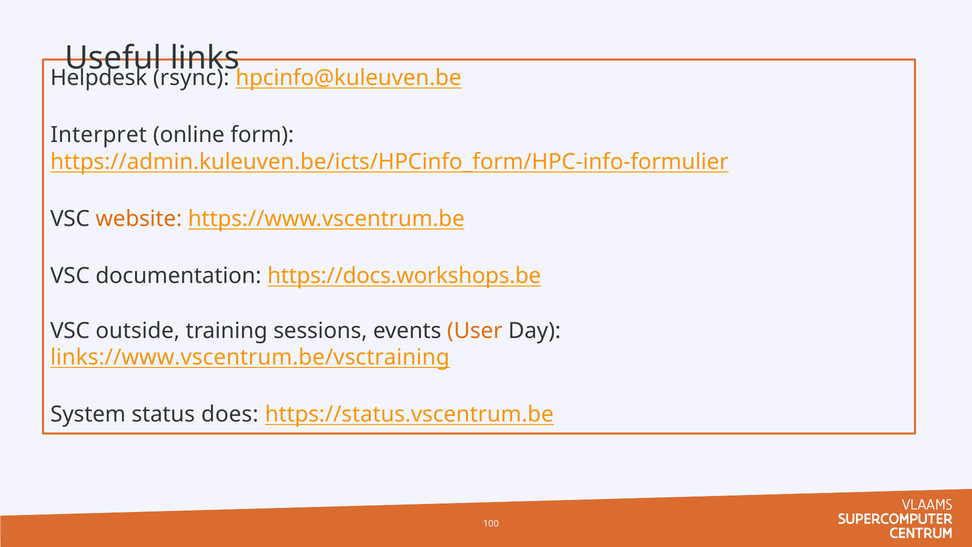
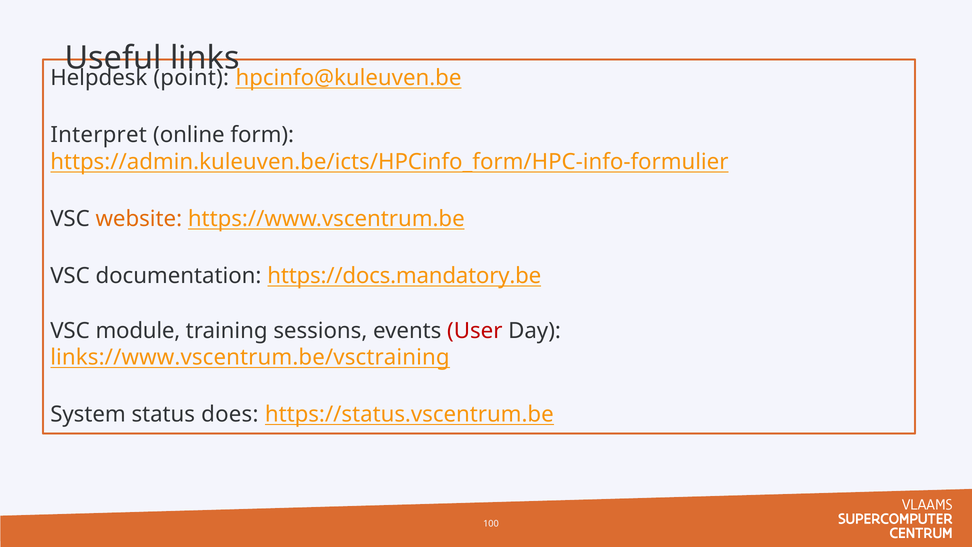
rsync: rsync -> point
https://docs.workshops.be: https://docs.workshops.be -> https://docs.mandatory.be
outside: outside -> module
User colour: orange -> red
